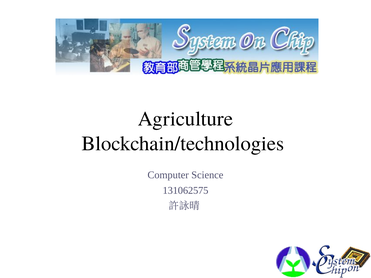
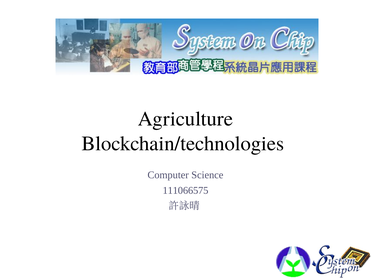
131062575: 131062575 -> 111066575
